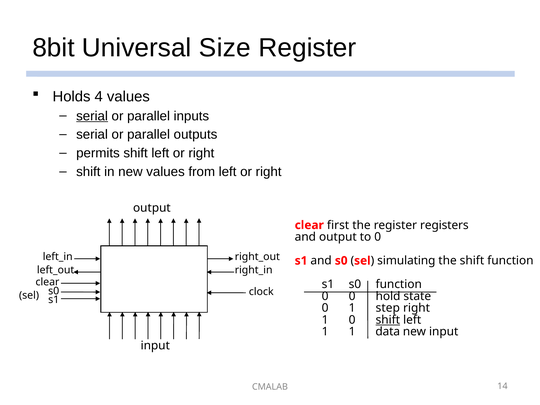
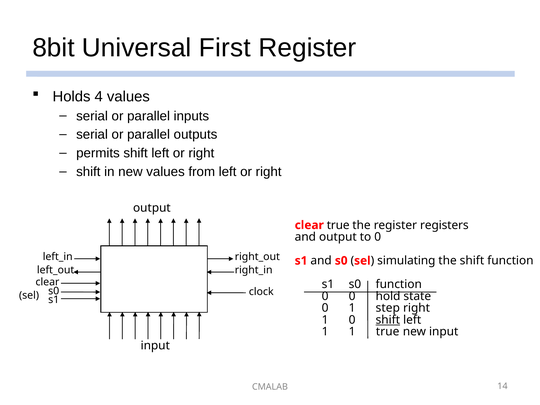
Size: Size -> First
serial at (92, 116) underline: present -> none
clear first: first -> true
1 data: data -> true
